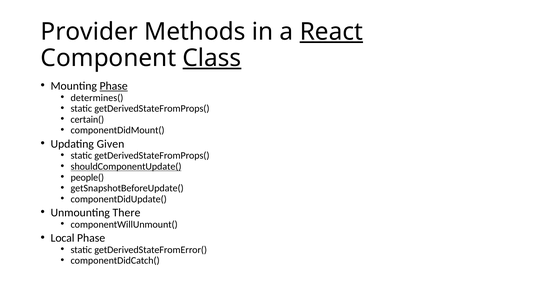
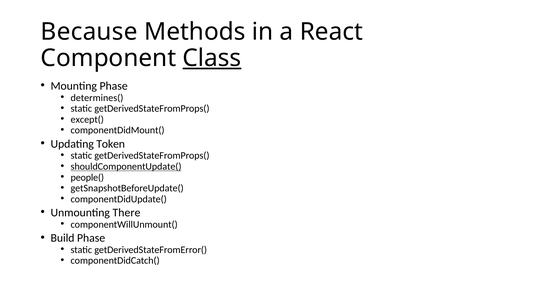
Provider: Provider -> Because
React underline: present -> none
Phase at (114, 86) underline: present -> none
certain(: certain( -> except(
Given: Given -> Token
Local: Local -> Build
